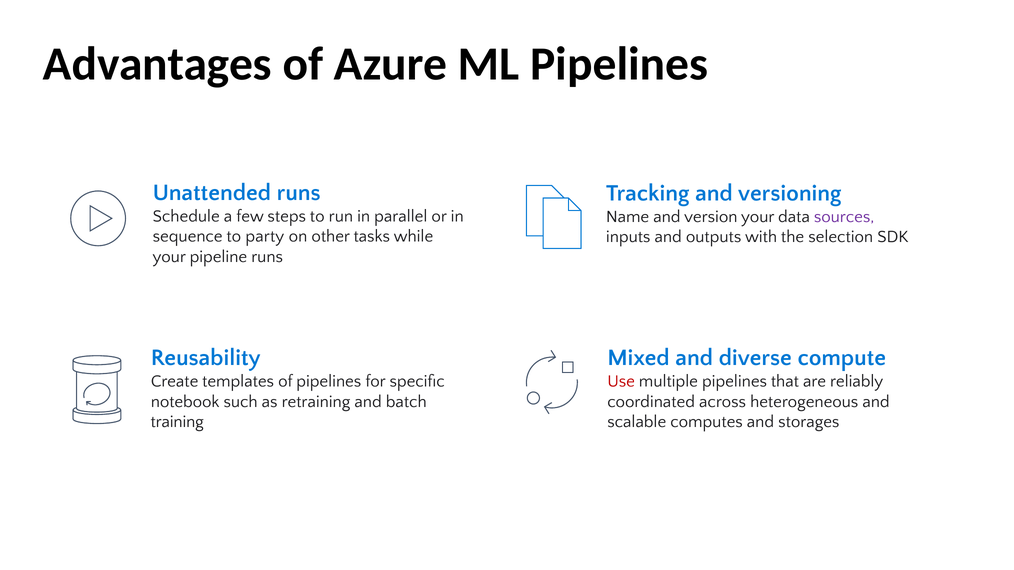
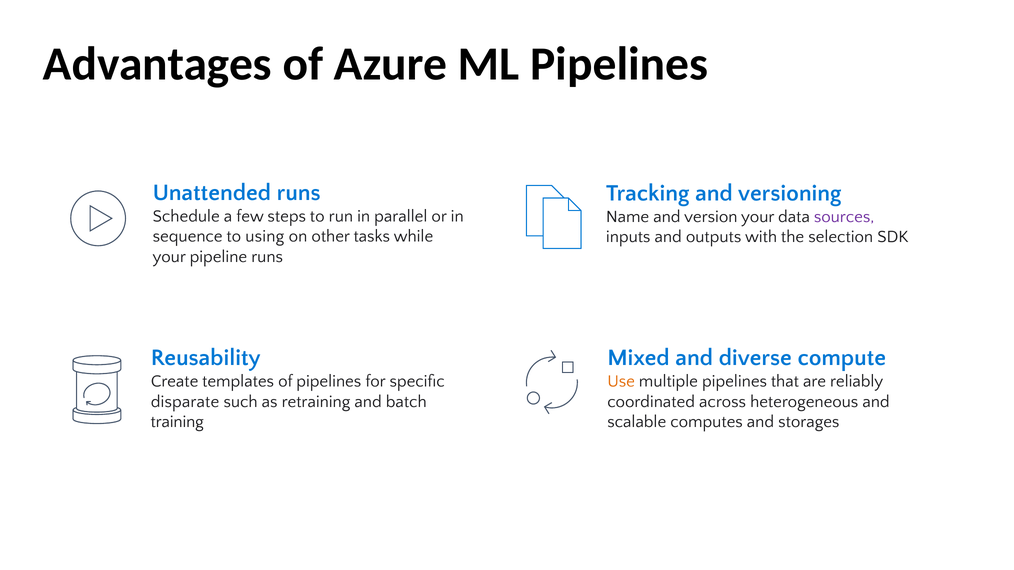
party: party -> using
Use colour: red -> orange
notebook: notebook -> disparate
